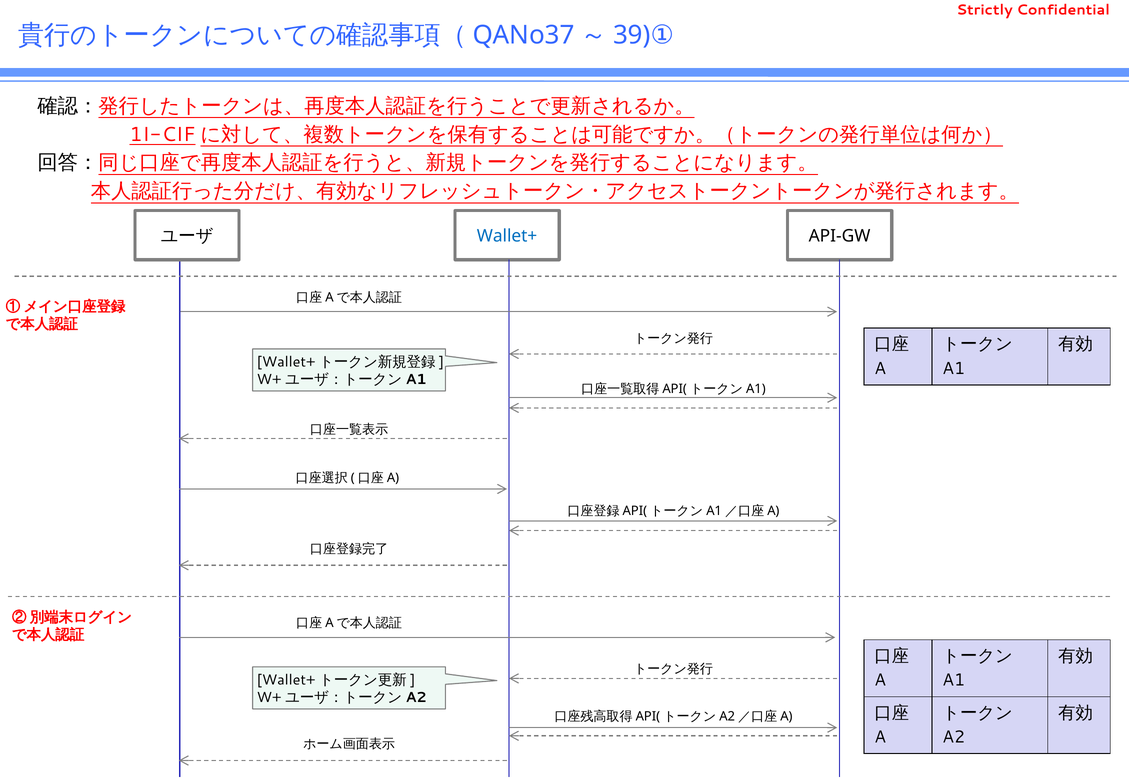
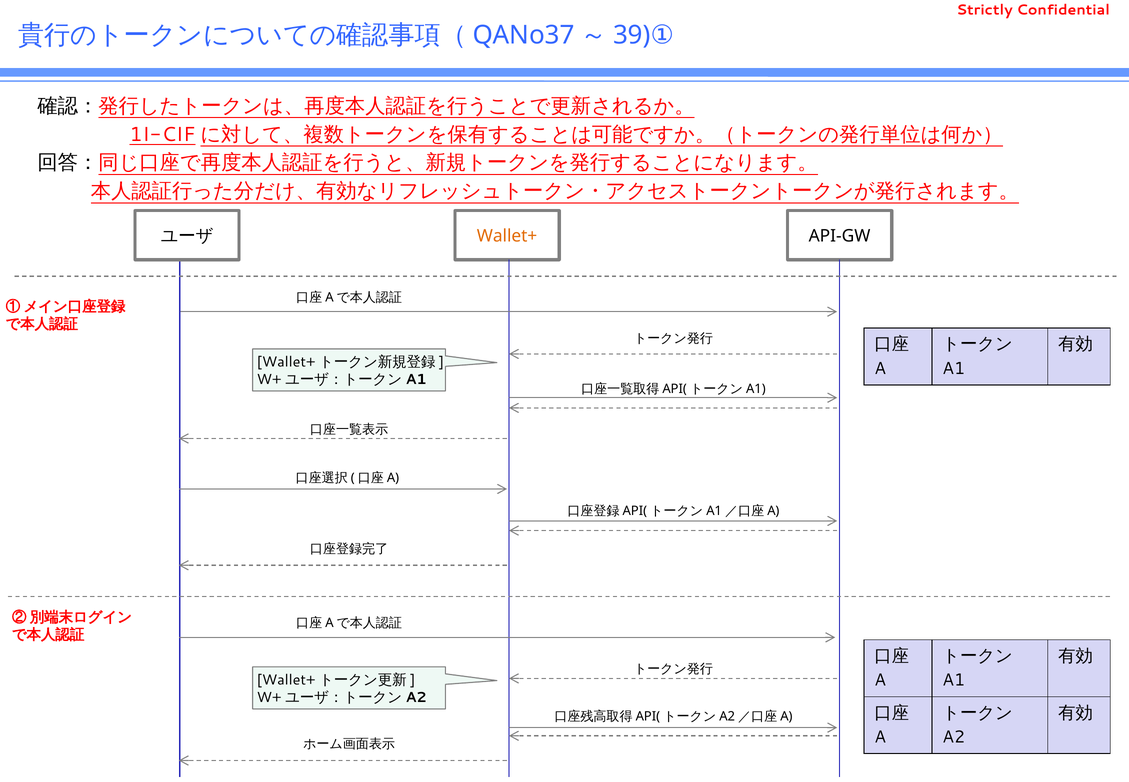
Wallet+ colour: blue -> orange
